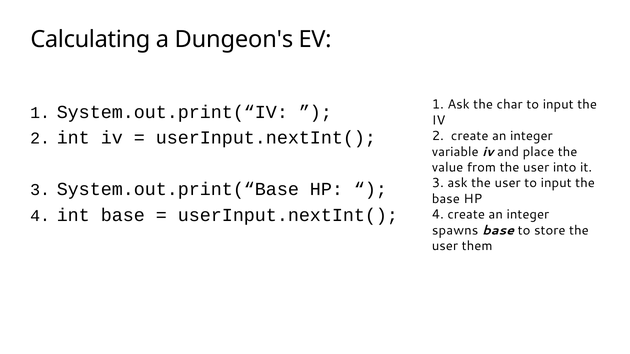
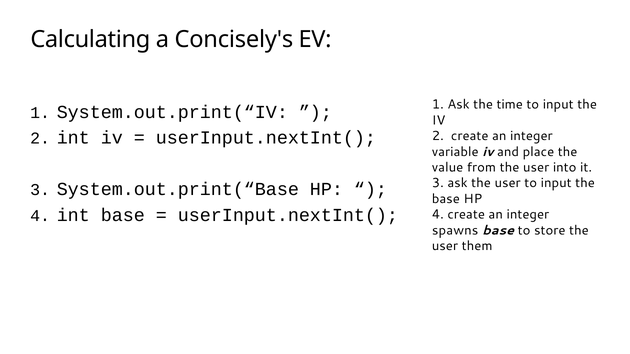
Dungeon's: Dungeon's -> Concisely's
char: char -> time
